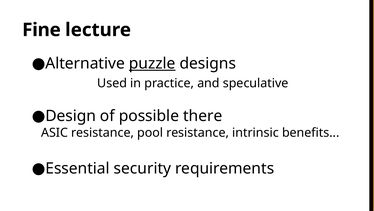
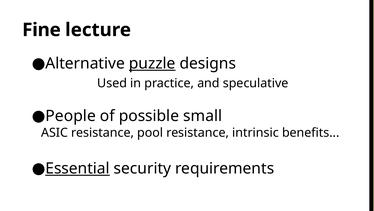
Design: Design -> People
there: there -> small
Essential underline: none -> present
